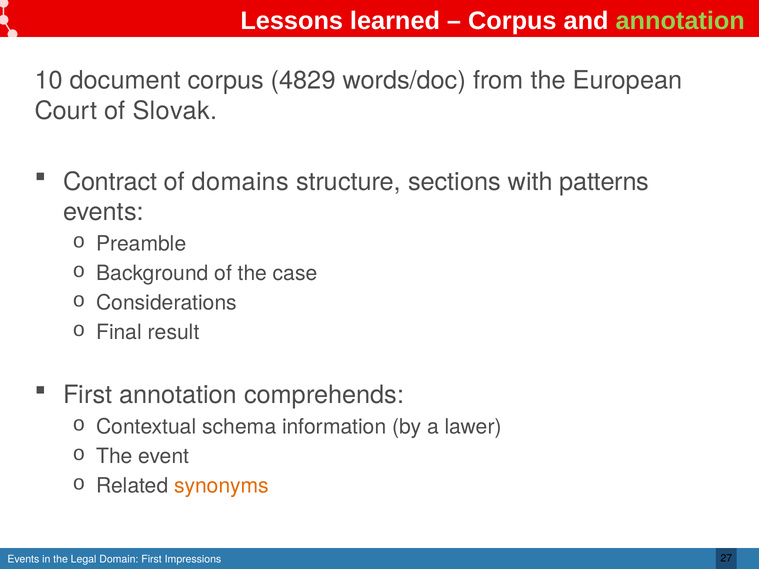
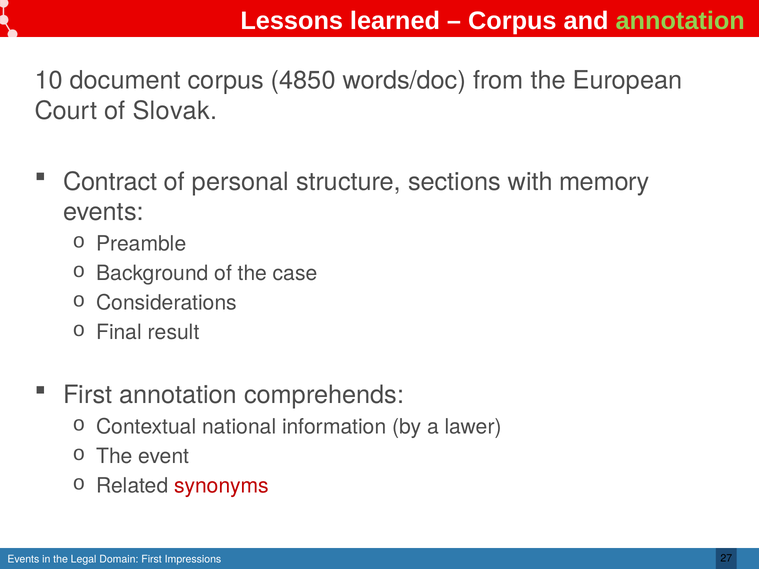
4829: 4829 -> 4850
domains: domains -> personal
patterns: patterns -> memory
schema: schema -> national
synonyms colour: orange -> red
